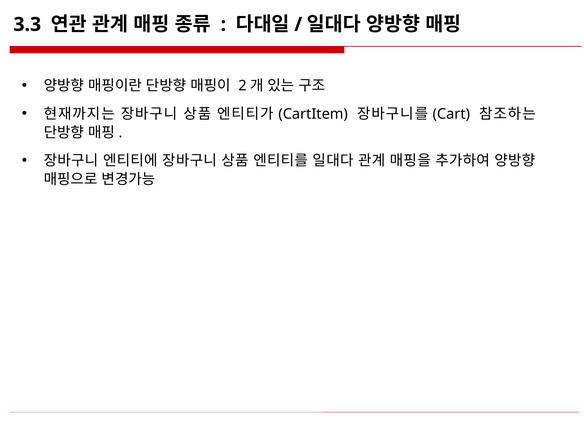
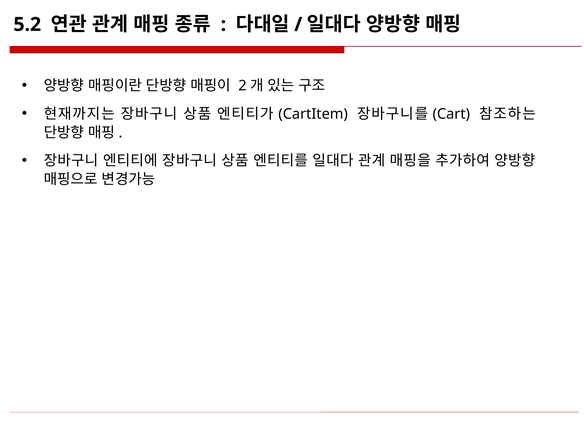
3.3: 3.3 -> 5.2
